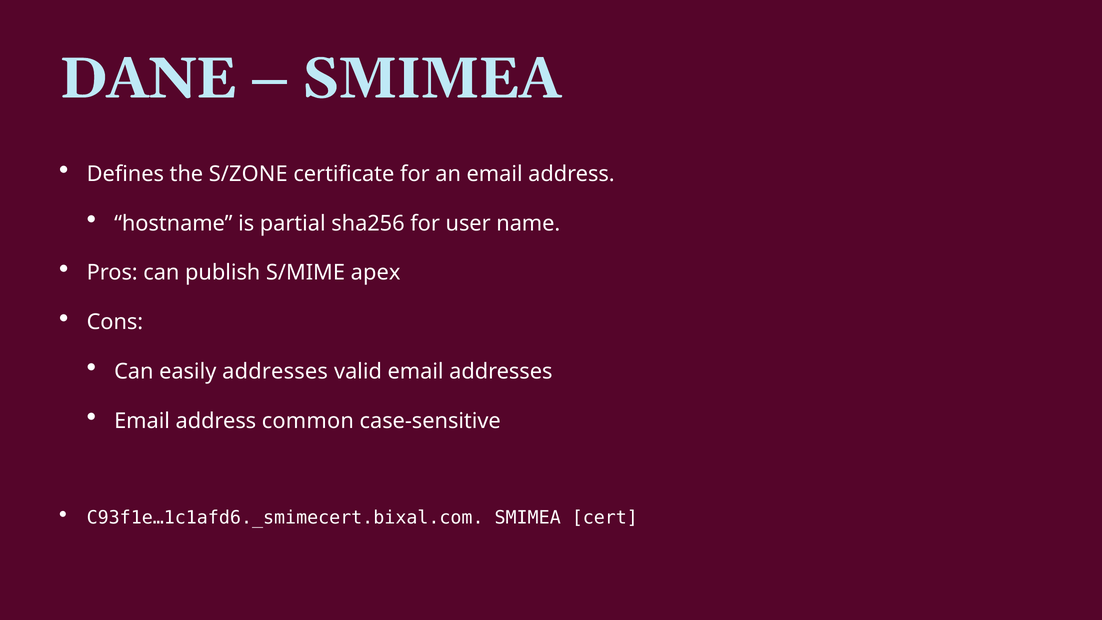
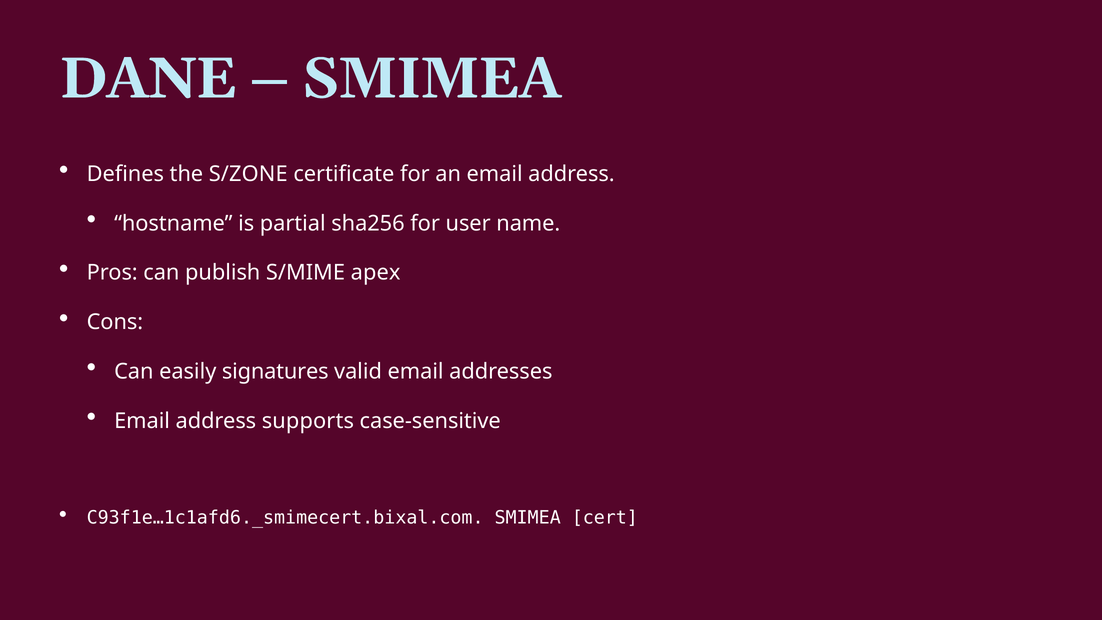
easily addresses: addresses -> signatures
common: common -> supports
